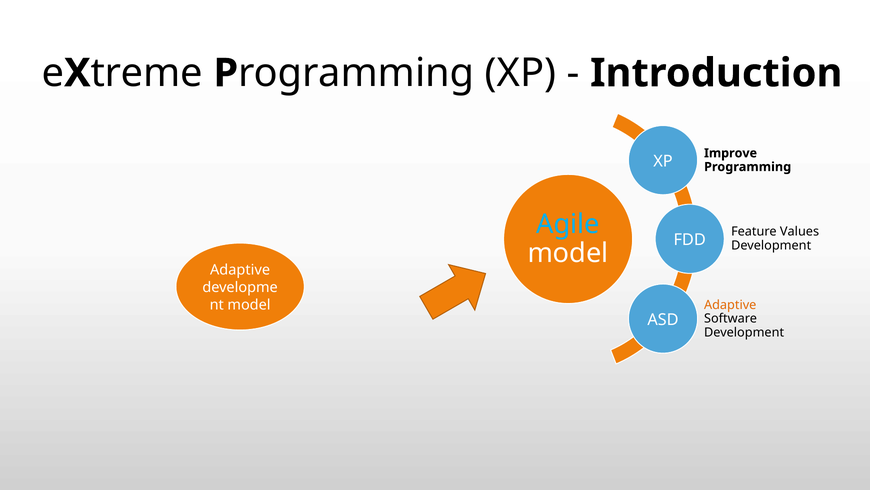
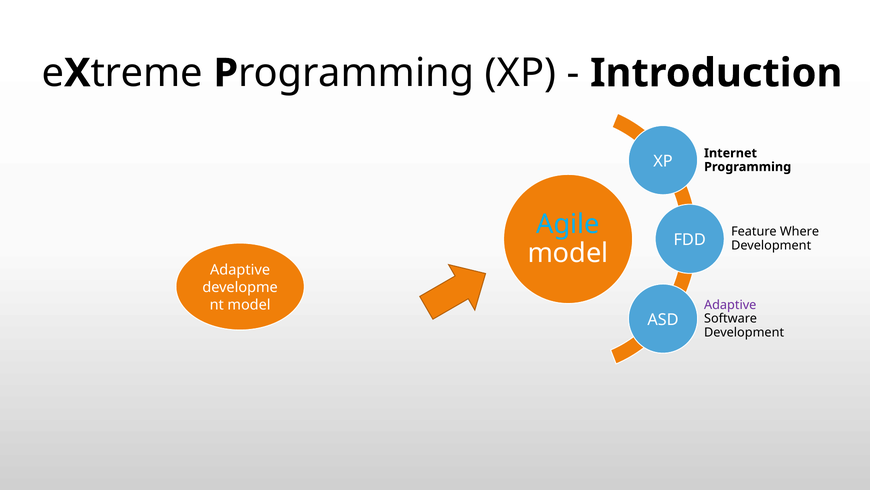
Improve: Improve -> Internet
Values: Values -> Where
Adaptive at (730, 305) colour: orange -> purple
